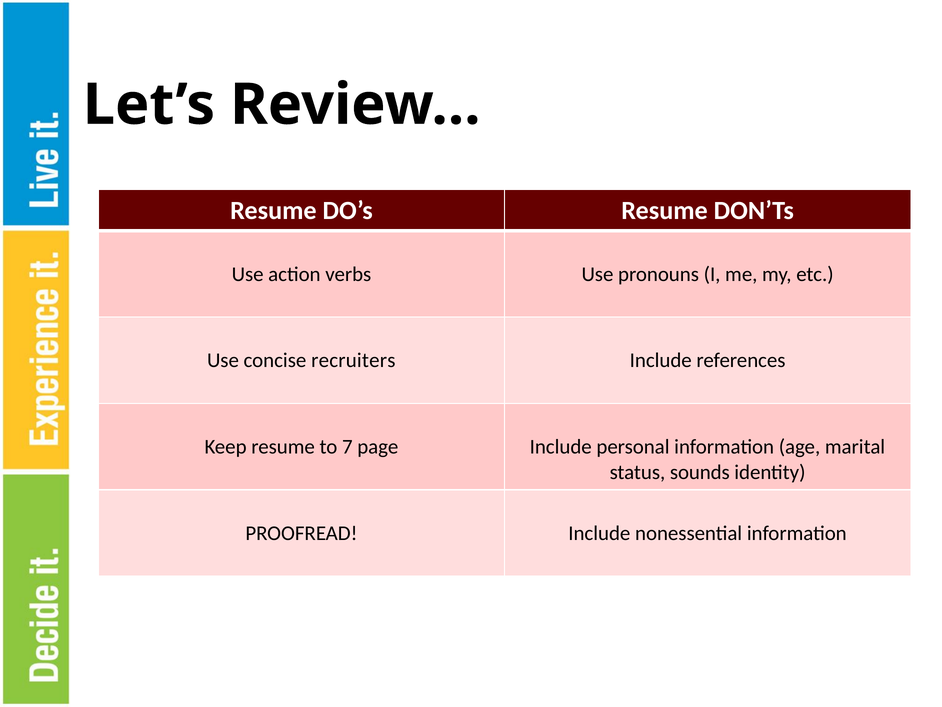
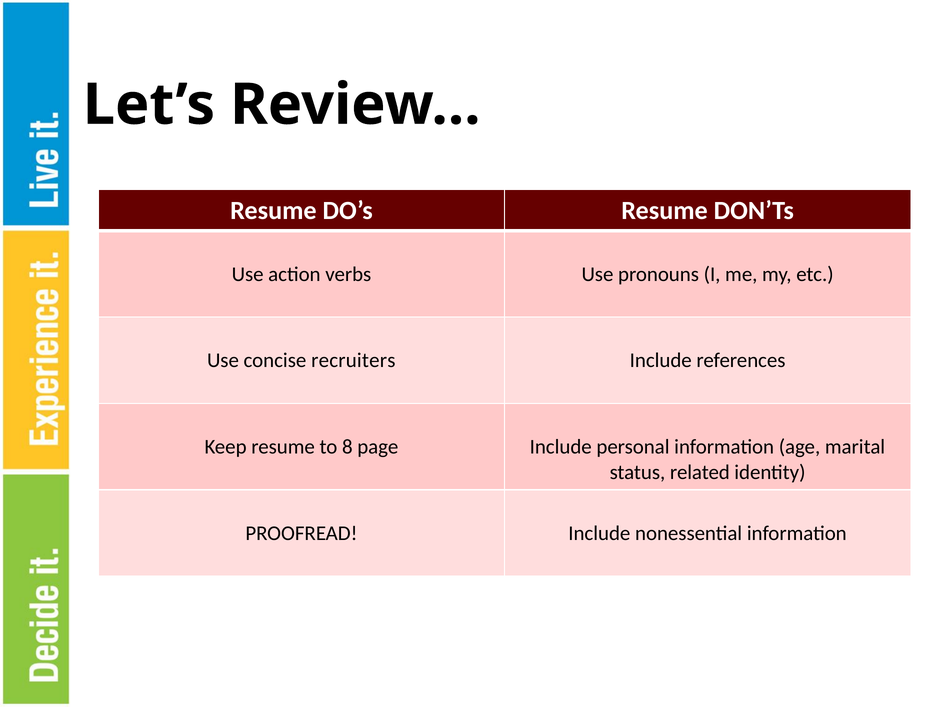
7: 7 -> 8
sounds: sounds -> related
